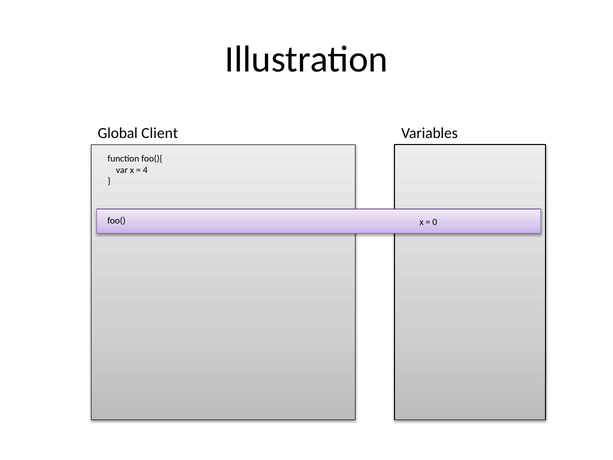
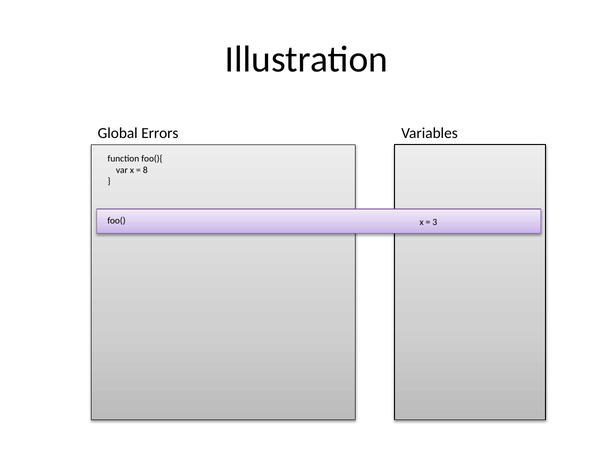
Client: Client -> Errors
4: 4 -> 8
0: 0 -> 3
